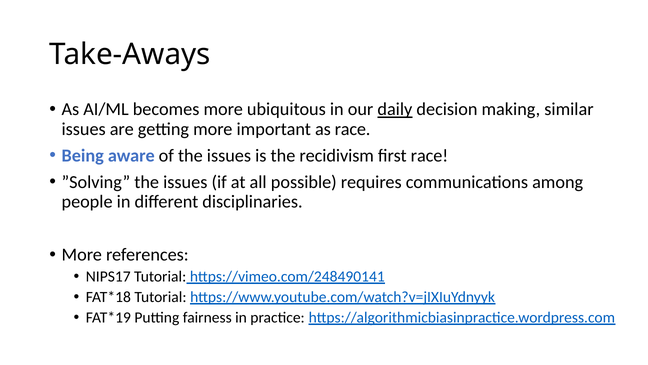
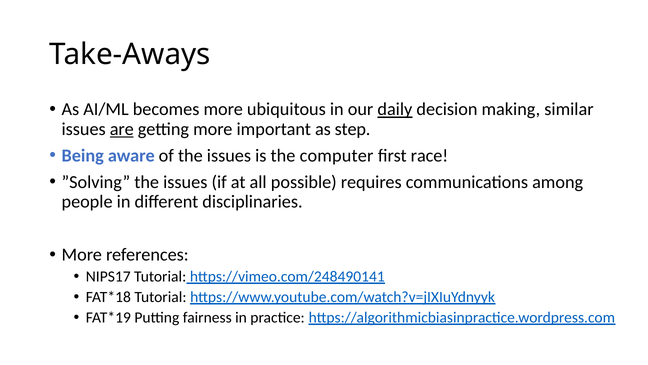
are underline: none -> present
as race: race -> step
recidivism: recidivism -> computer
